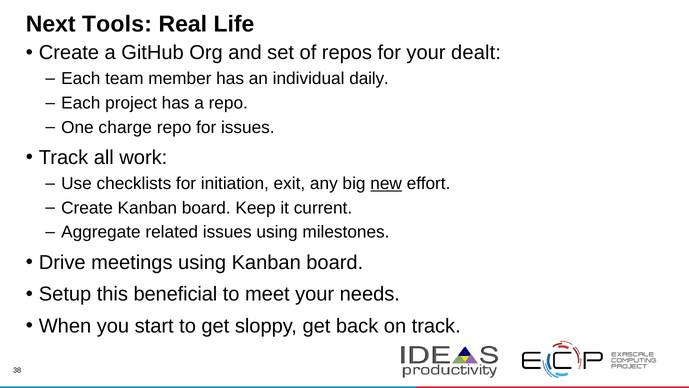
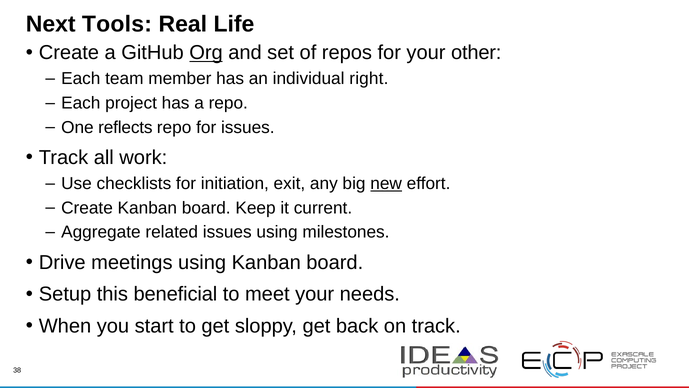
Org underline: none -> present
dealt: dealt -> other
daily: daily -> right
charge: charge -> reflects
